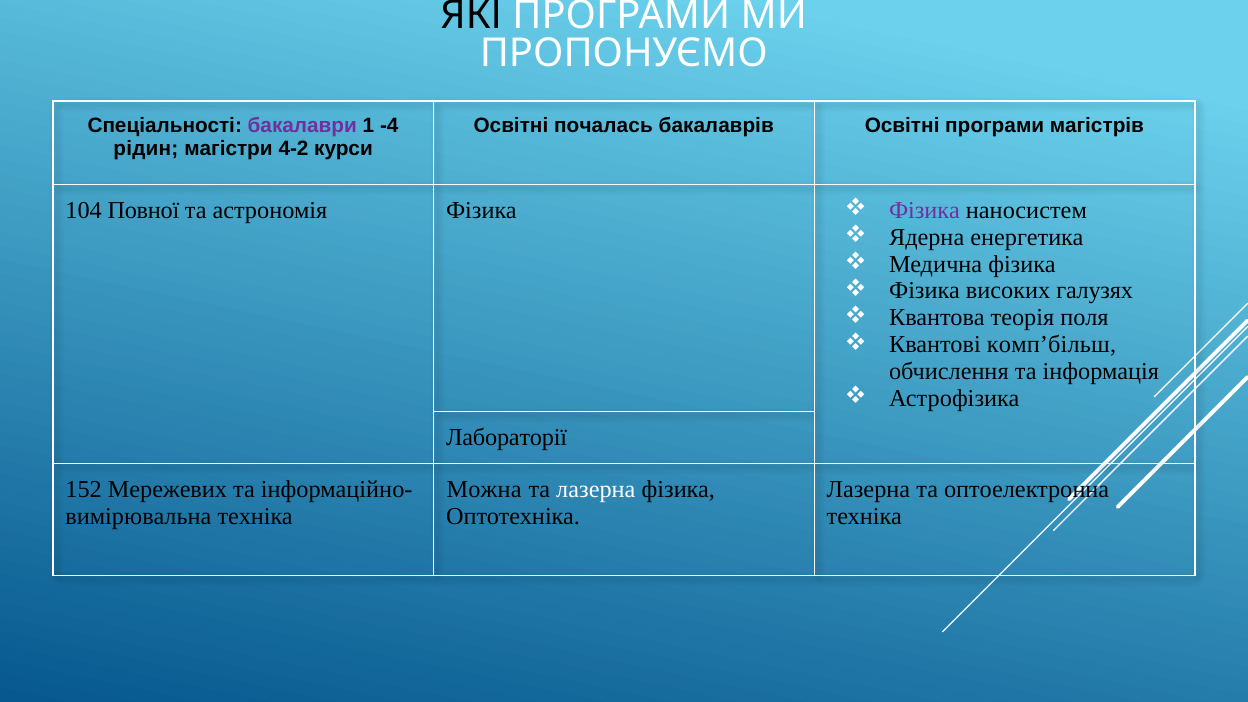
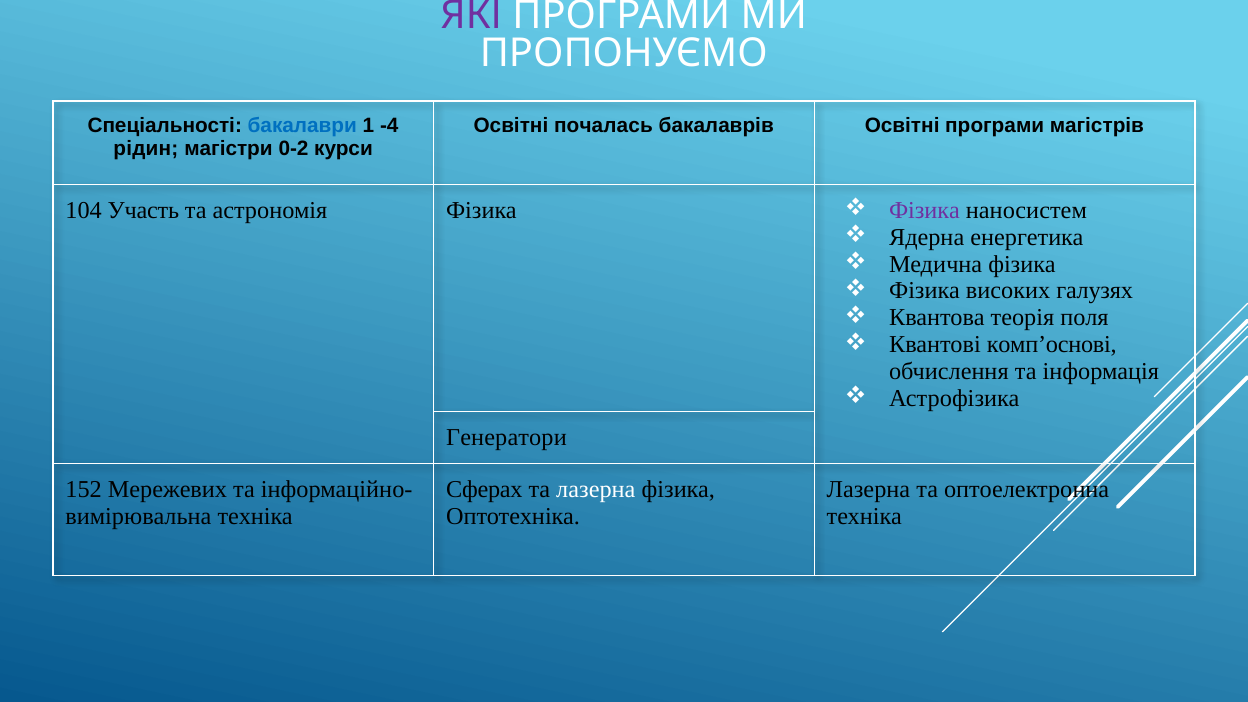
ЯКІ colour: black -> purple
бакалаври colour: purple -> blue
4-2: 4-2 -> 0-2
Повної: Повної -> Участь
комп’більш: комп’більш -> комп’основі
Лабораторiї: Лабораторiї -> Генератори
Можна: Можна -> Сферах
